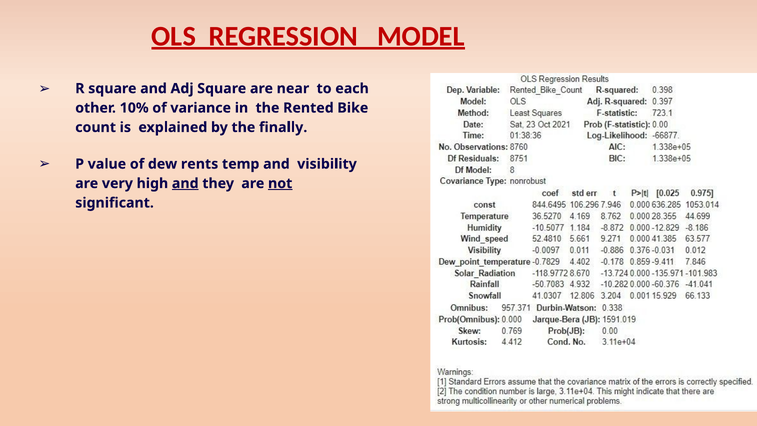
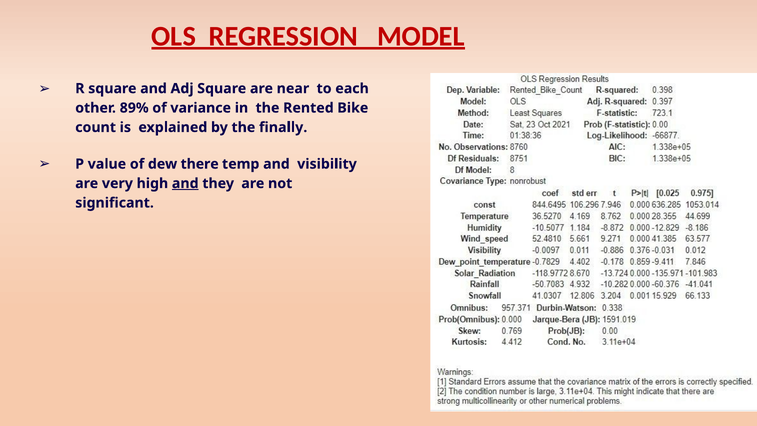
10%: 10% -> 89%
rents: rents -> there
not underline: present -> none
